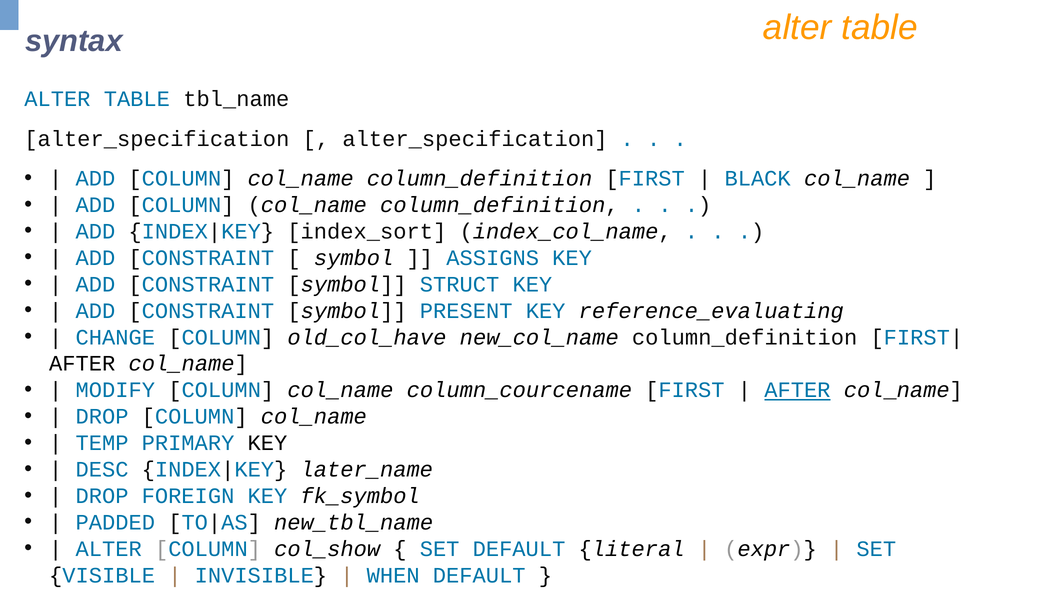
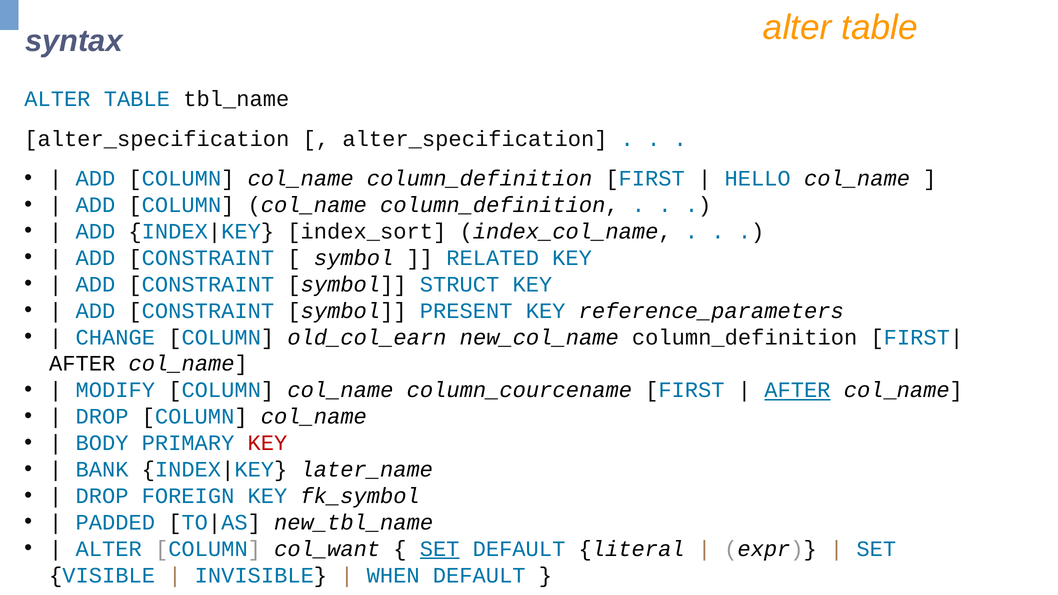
BLACK: BLACK -> HELLO
ASSIGNS: ASSIGNS -> RELATED
reference_evaluating: reference_evaluating -> reference_parameters
old_col_have: old_col_have -> old_col_earn
TEMP: TEMP -> BODY
KEY at (267, 443) colour: black -> red
DESC: DESC -> BANK
col_show: col_show -> col_want
SET at (440, 549) underline: none -> present
